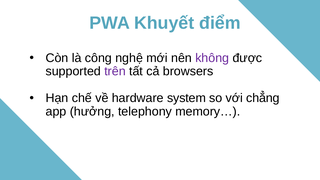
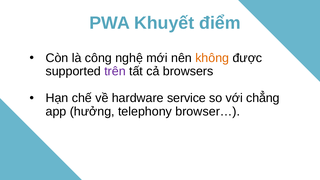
không colour: purple -> orange
system: system -> service
memory…: memory… -> browser…
